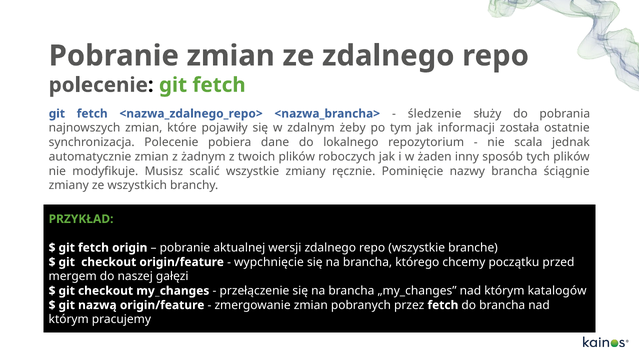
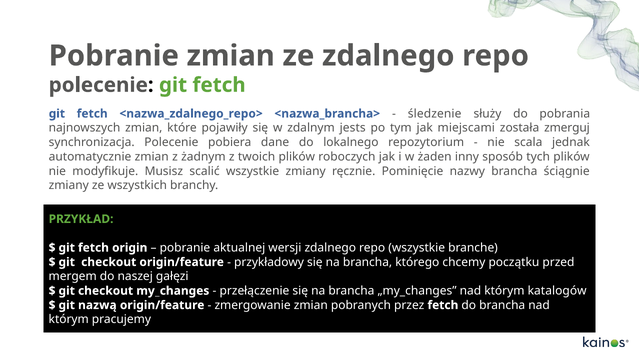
żeby: żeby -> jests
informacji: informacji -> miejscami
ostatnie: ostatnie -> zmerguj
wypchnięcie: wypchnięcie -> przykładowy
